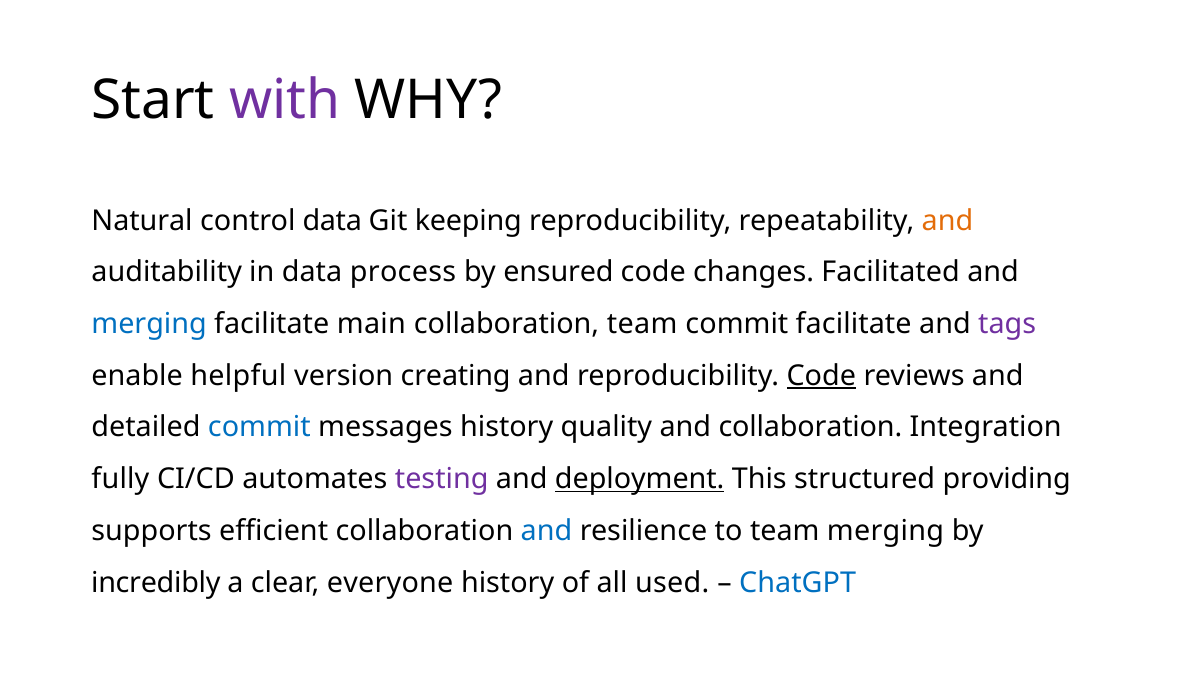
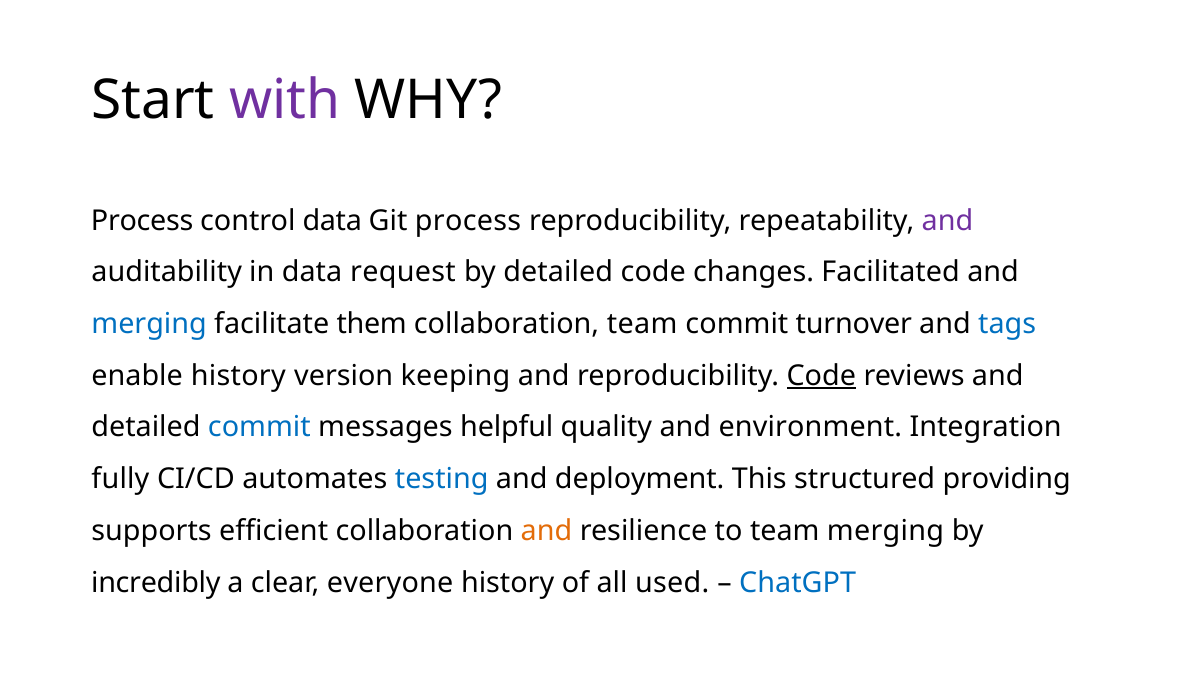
Natural at (142, 221): Natural -> Process
Git keeping: keeping -> process
and at (947, 221) colour: orange -> purple
process: process -> request
by ensured: ensured -> detailed
main: main -> them
commit facilitate: facilitate -> turnover
tags colour: purple -> blue
enable helpful: helpful -> history
creating: creating -> keeping
messages history: history -> helpful
and collaboration: collaboration -> environment
testing colour: purple -> blue
deployment underline: present -> none
and at (546, 531) colour: blue -> orange
